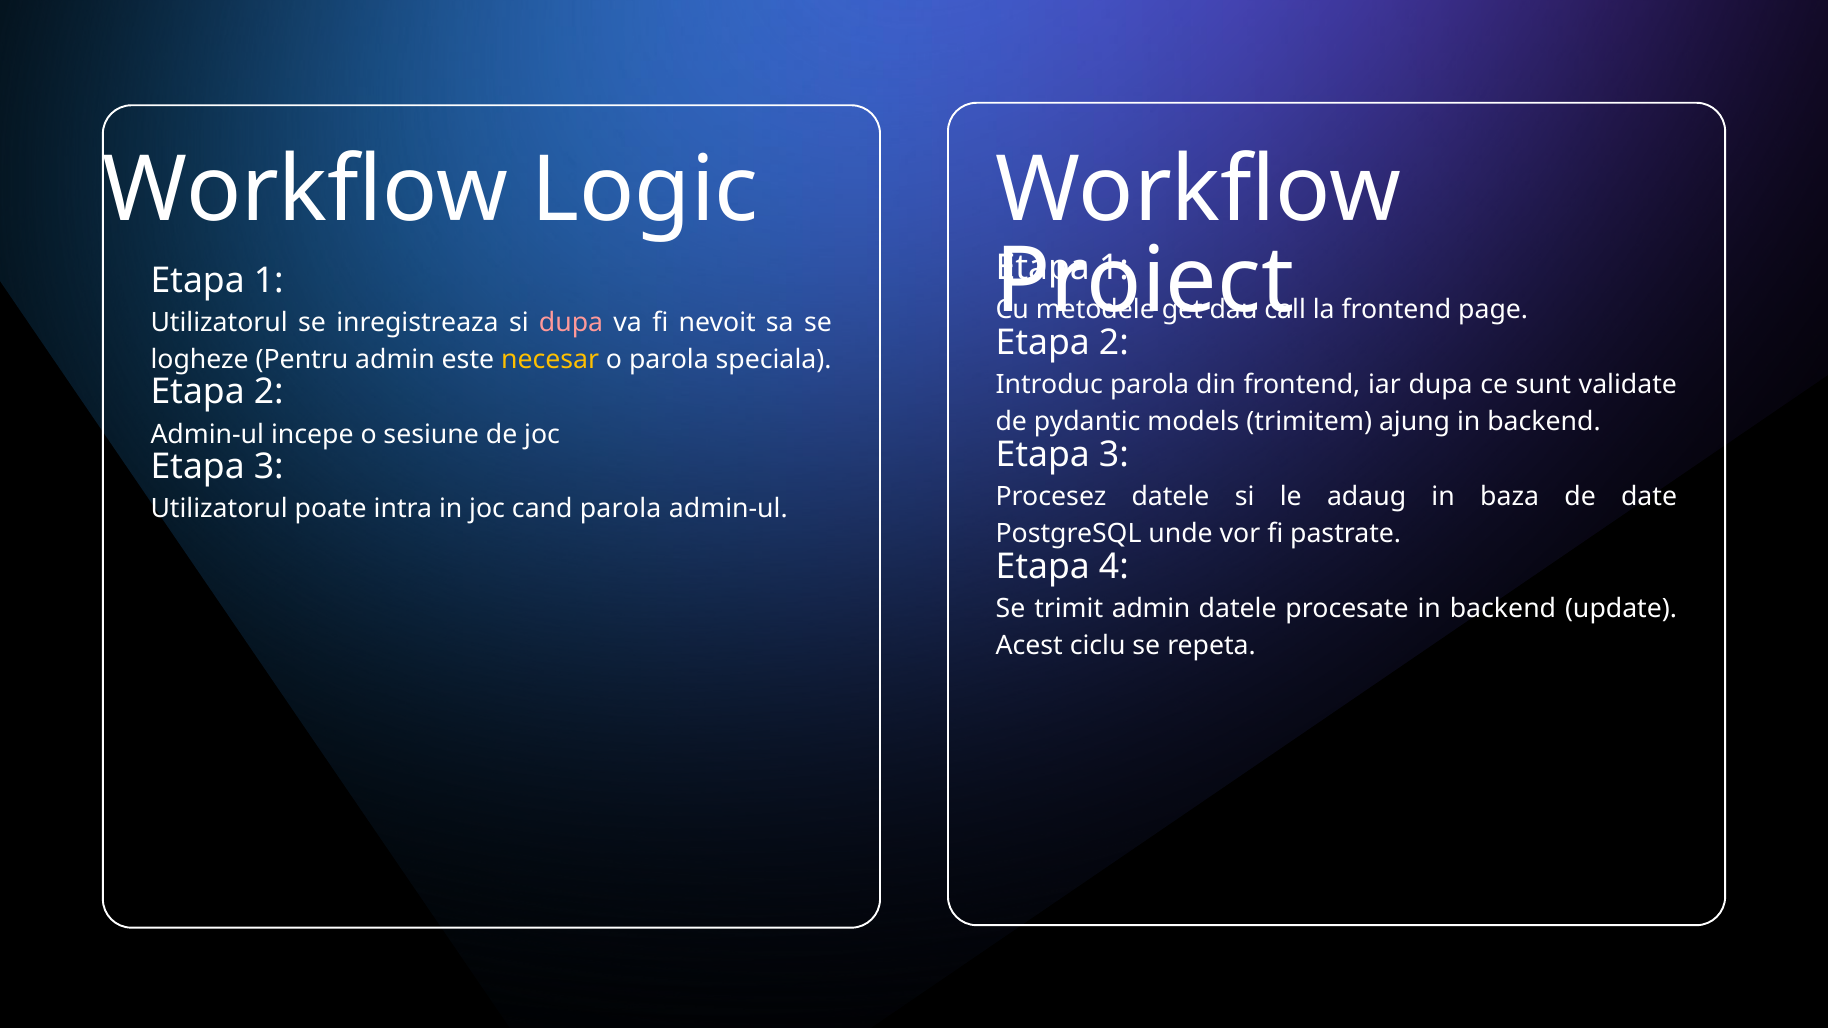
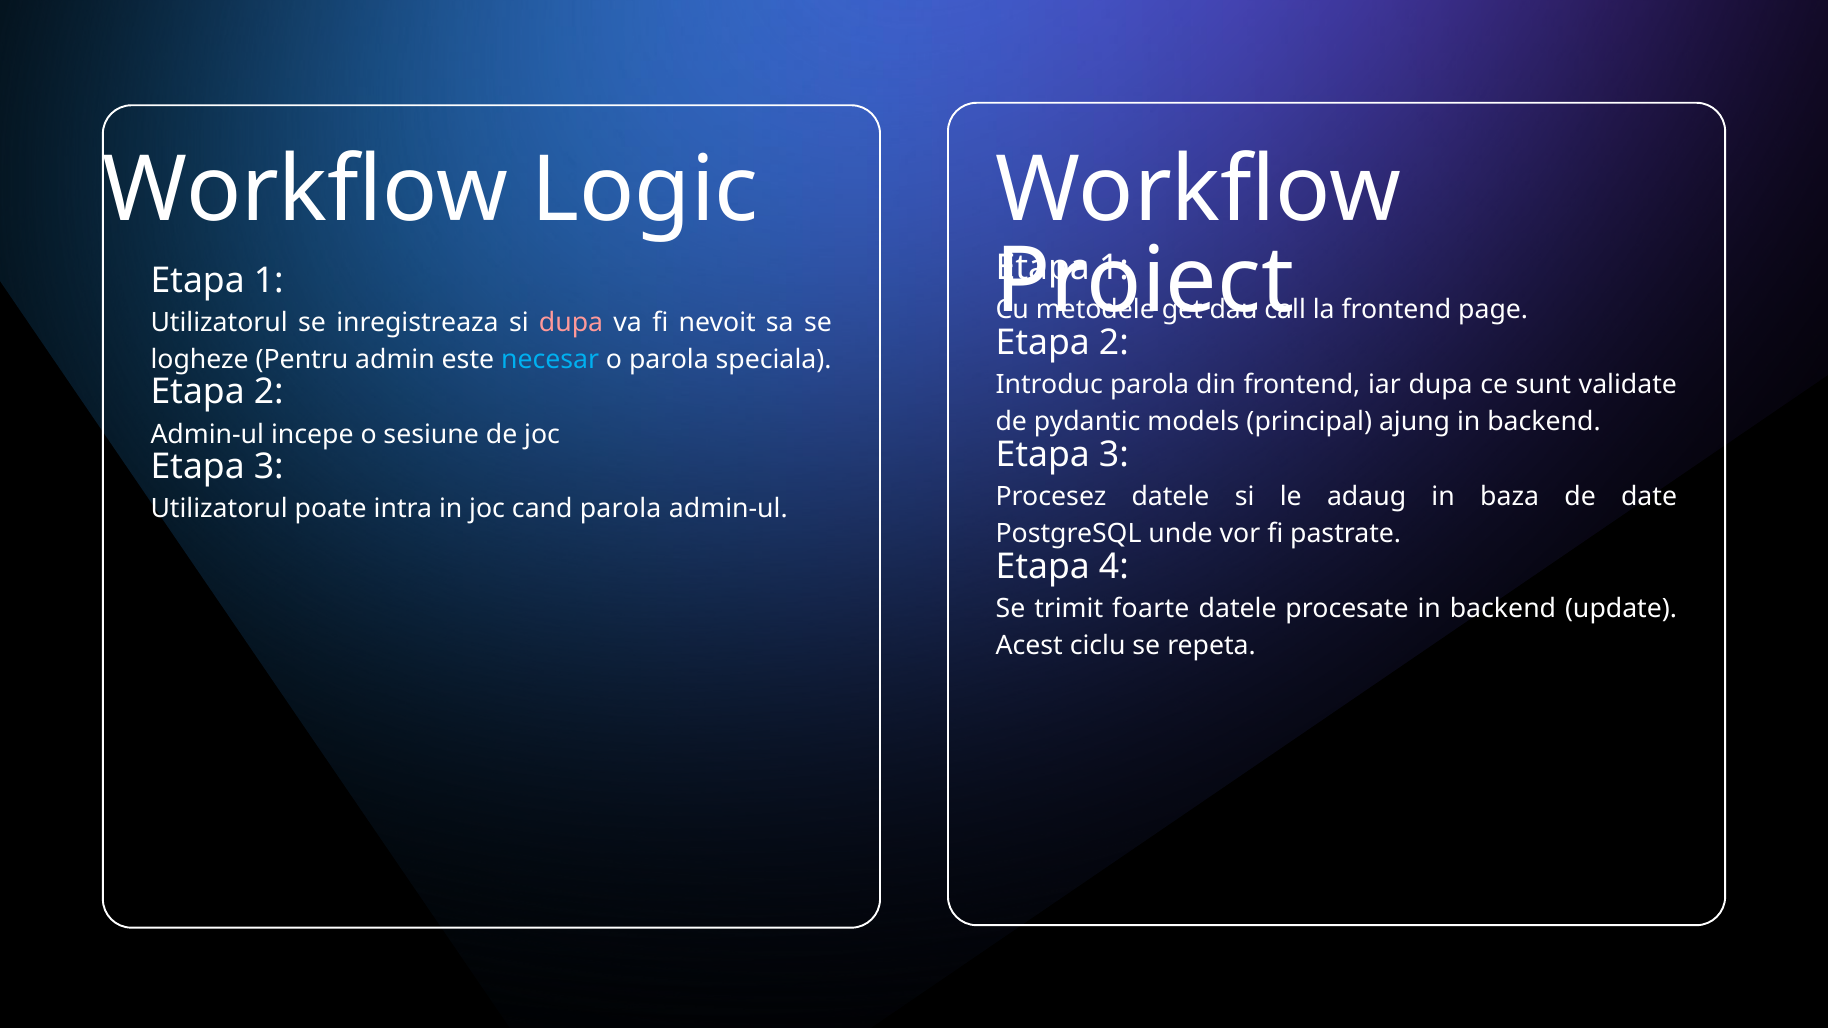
necesar colour: yellow -> light blue
trimitem: trimitem -> principal
trimit admin: admin -> foarte
